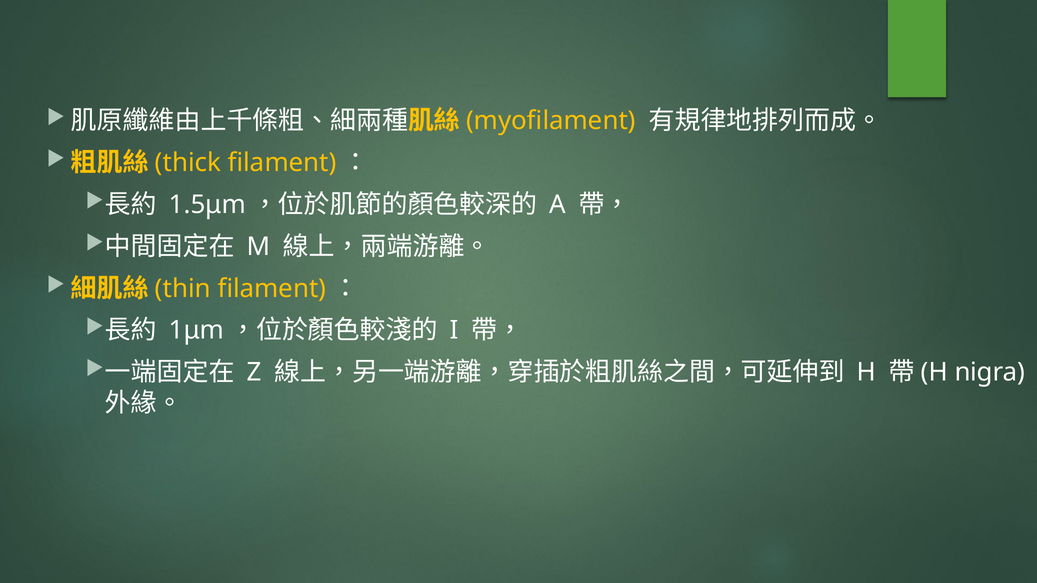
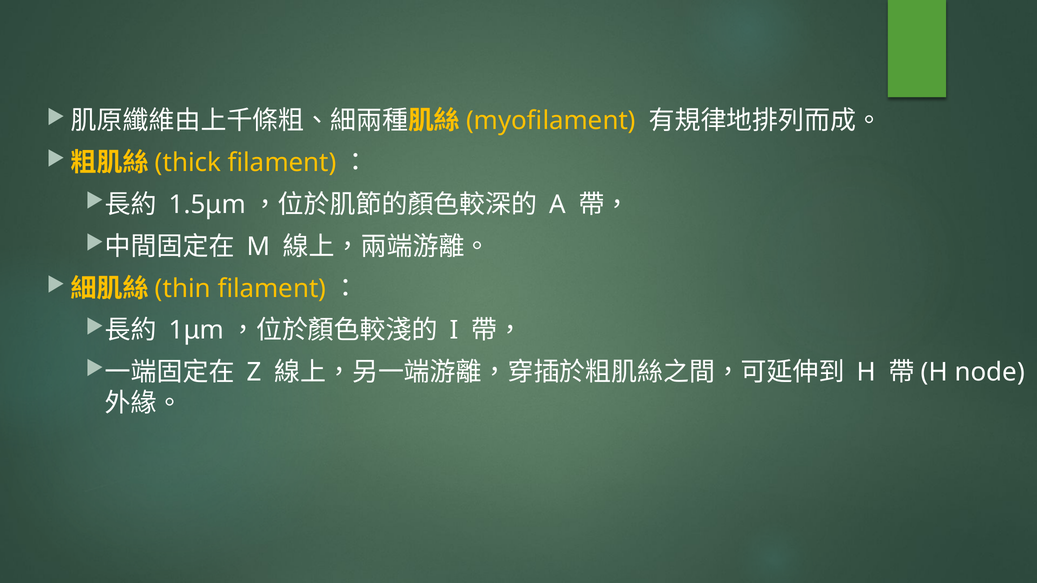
nigra: nigra -> node
